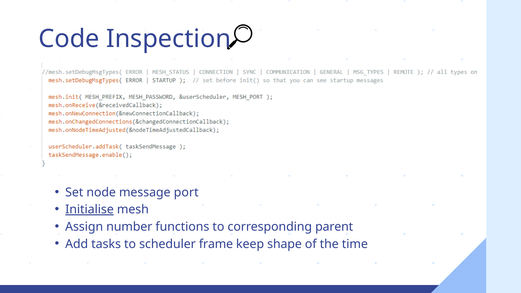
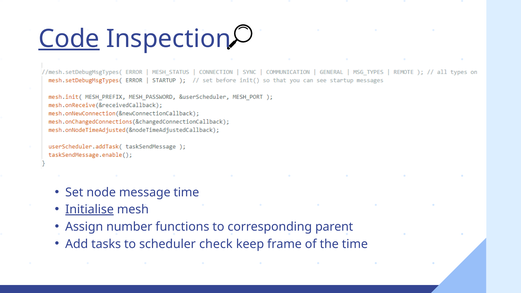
Code underline: none -> present
message port: port -> time
frame: frame -> check
shape: shape -> frame
